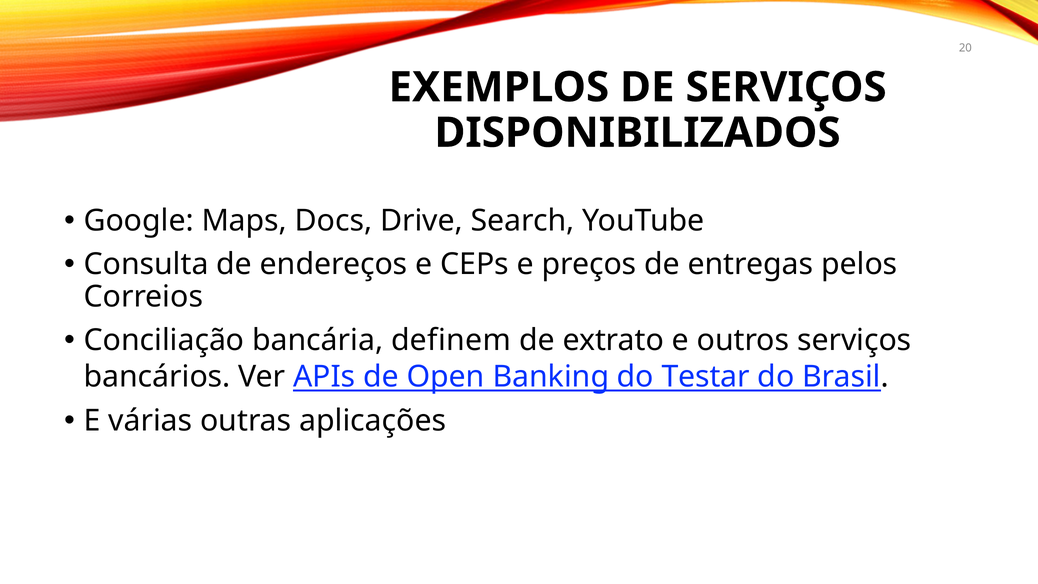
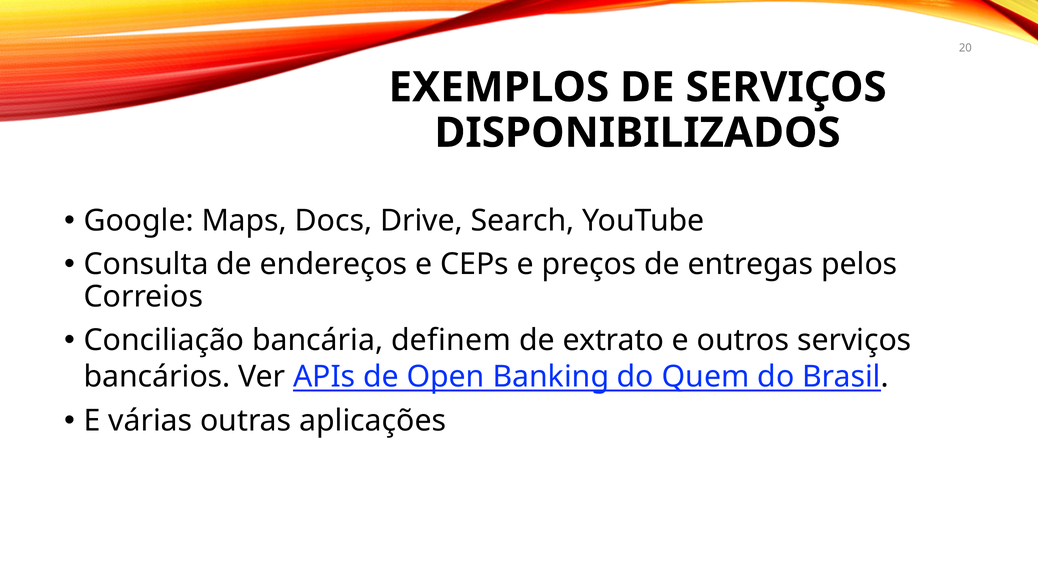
Testar: Testar -> Quem
